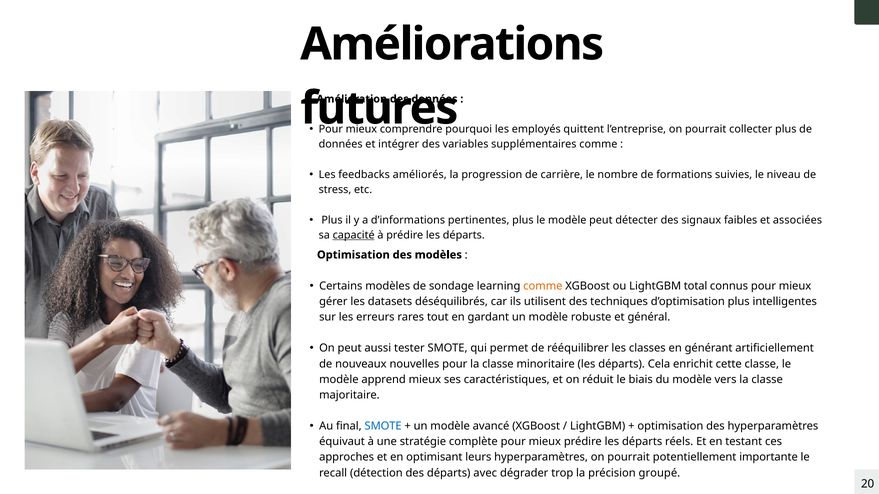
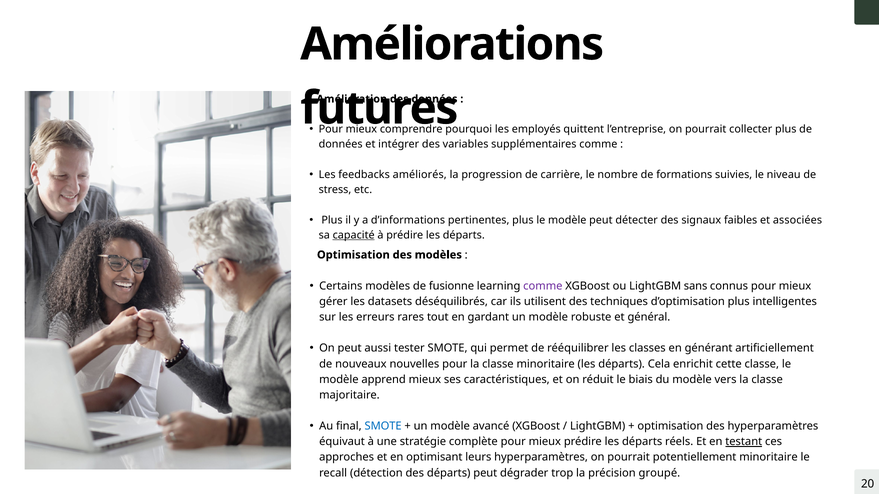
sondage: sondage -> fusionne
comme at (543, 286) colour: orange -> purple
total: total -> sans
testant underline: none -> present
potentiellement importante: importante -> minoritaire
départs avec: avec -> peut
